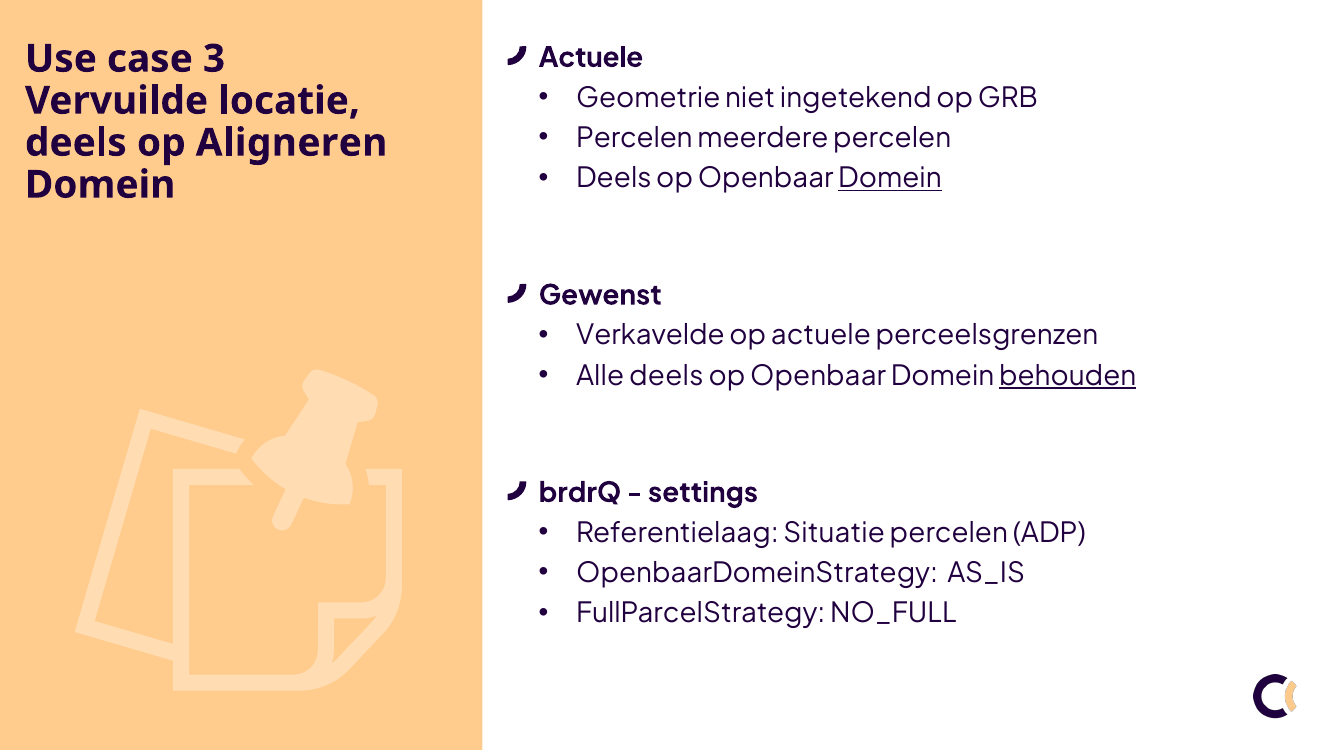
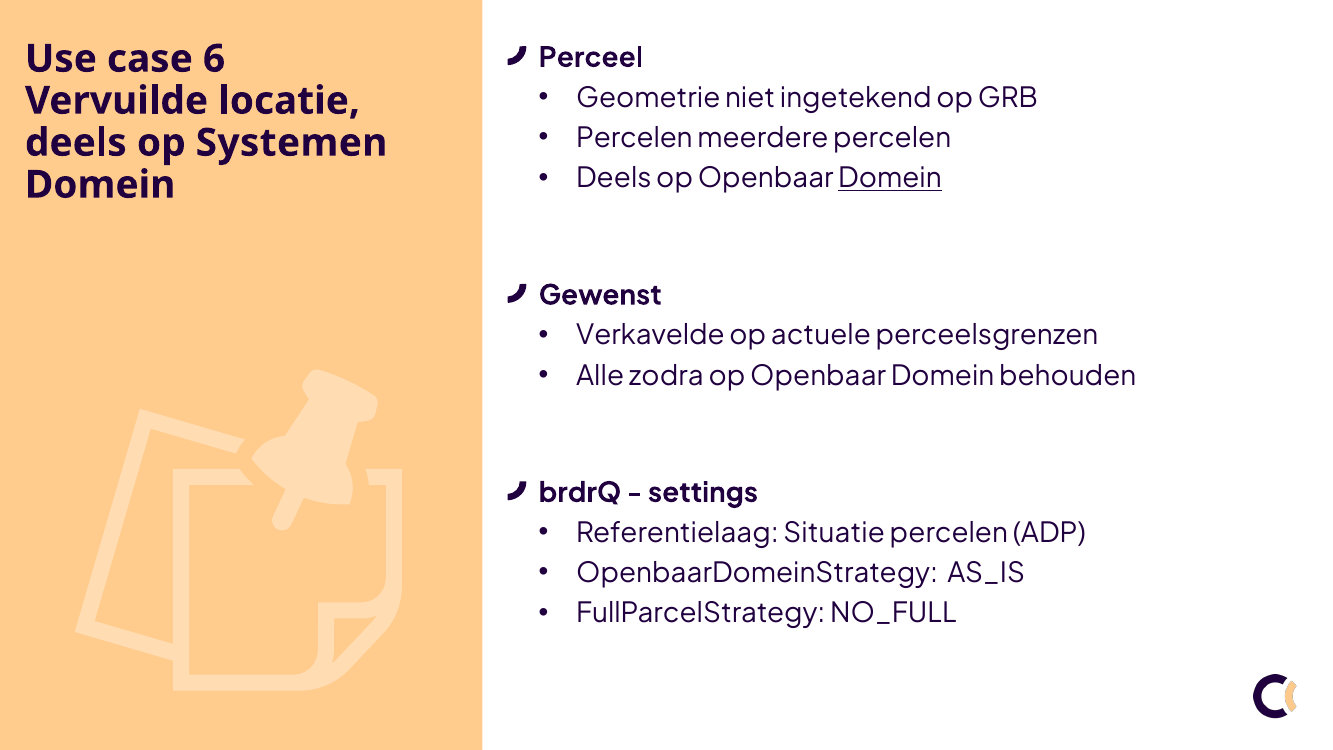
Actuele at (591, 58): Actuele -> Perceel
3: 3 -> 6
Aligneren: Aligneren -> Systemen
Alle deels: deels -> zodra
behouden underline: present -> none
